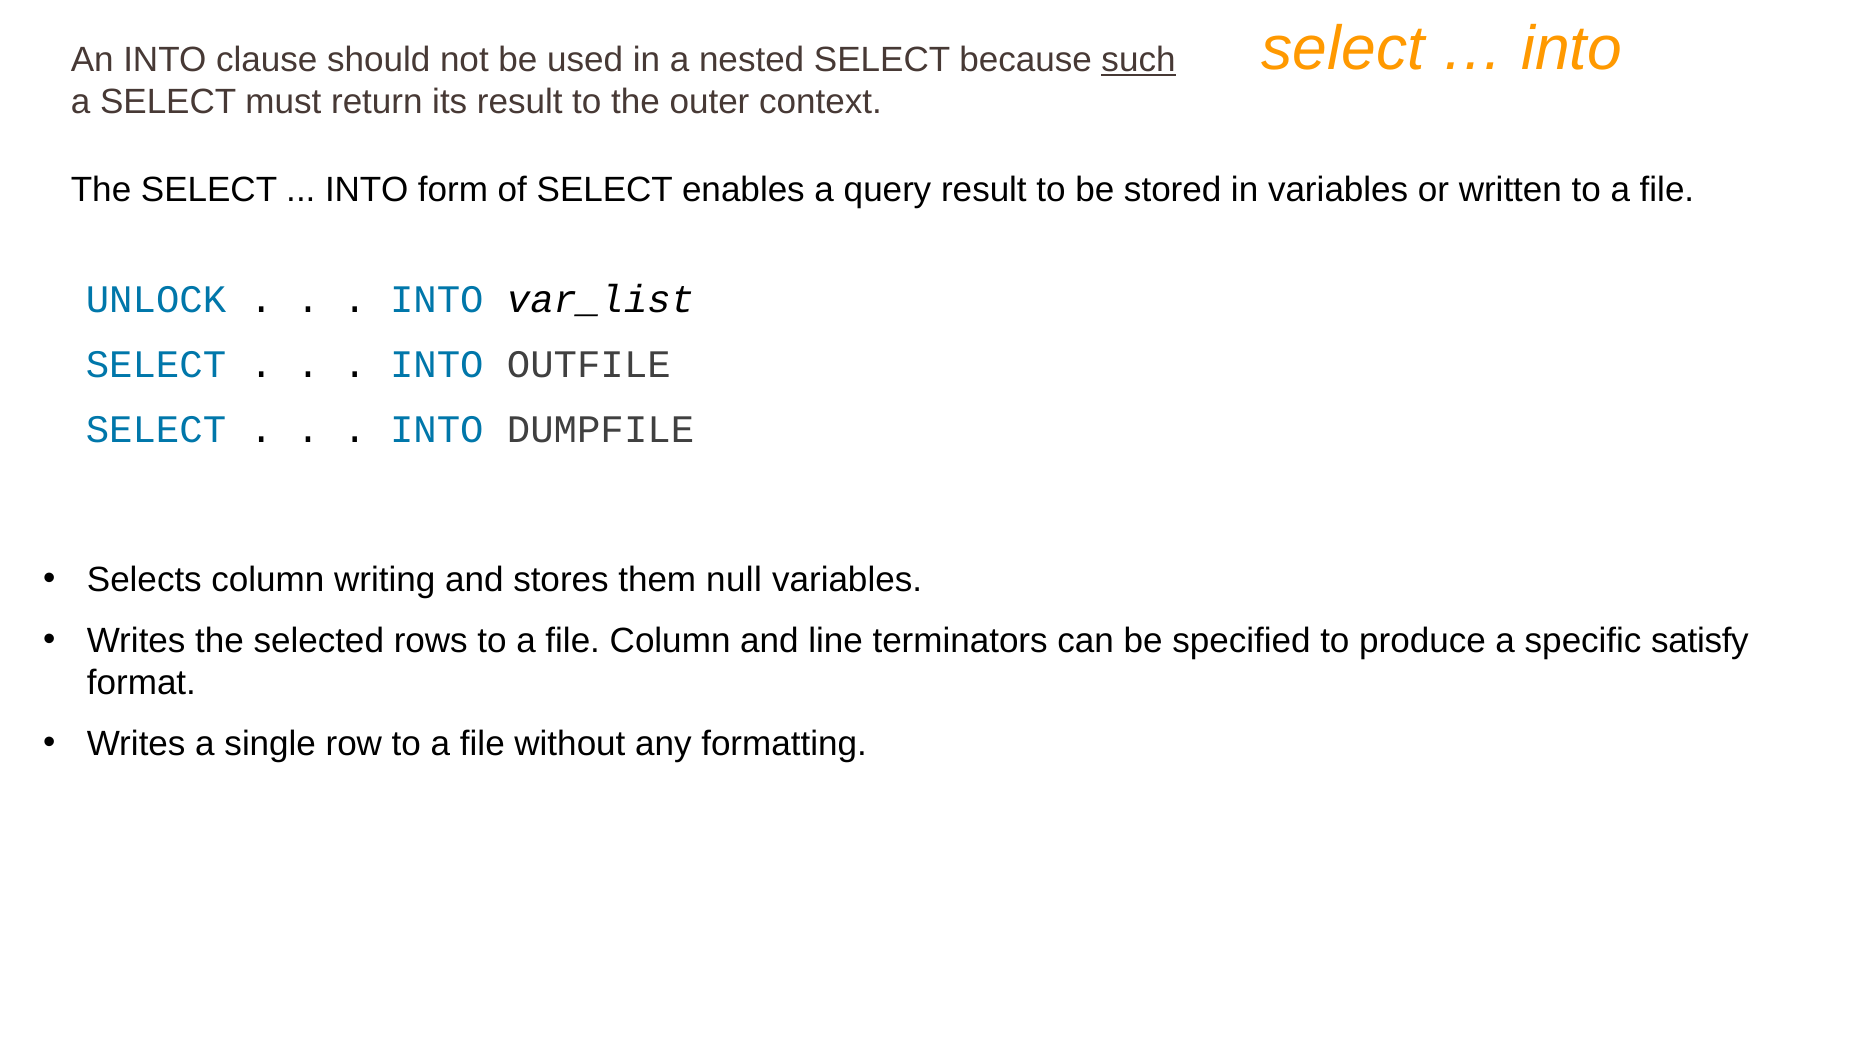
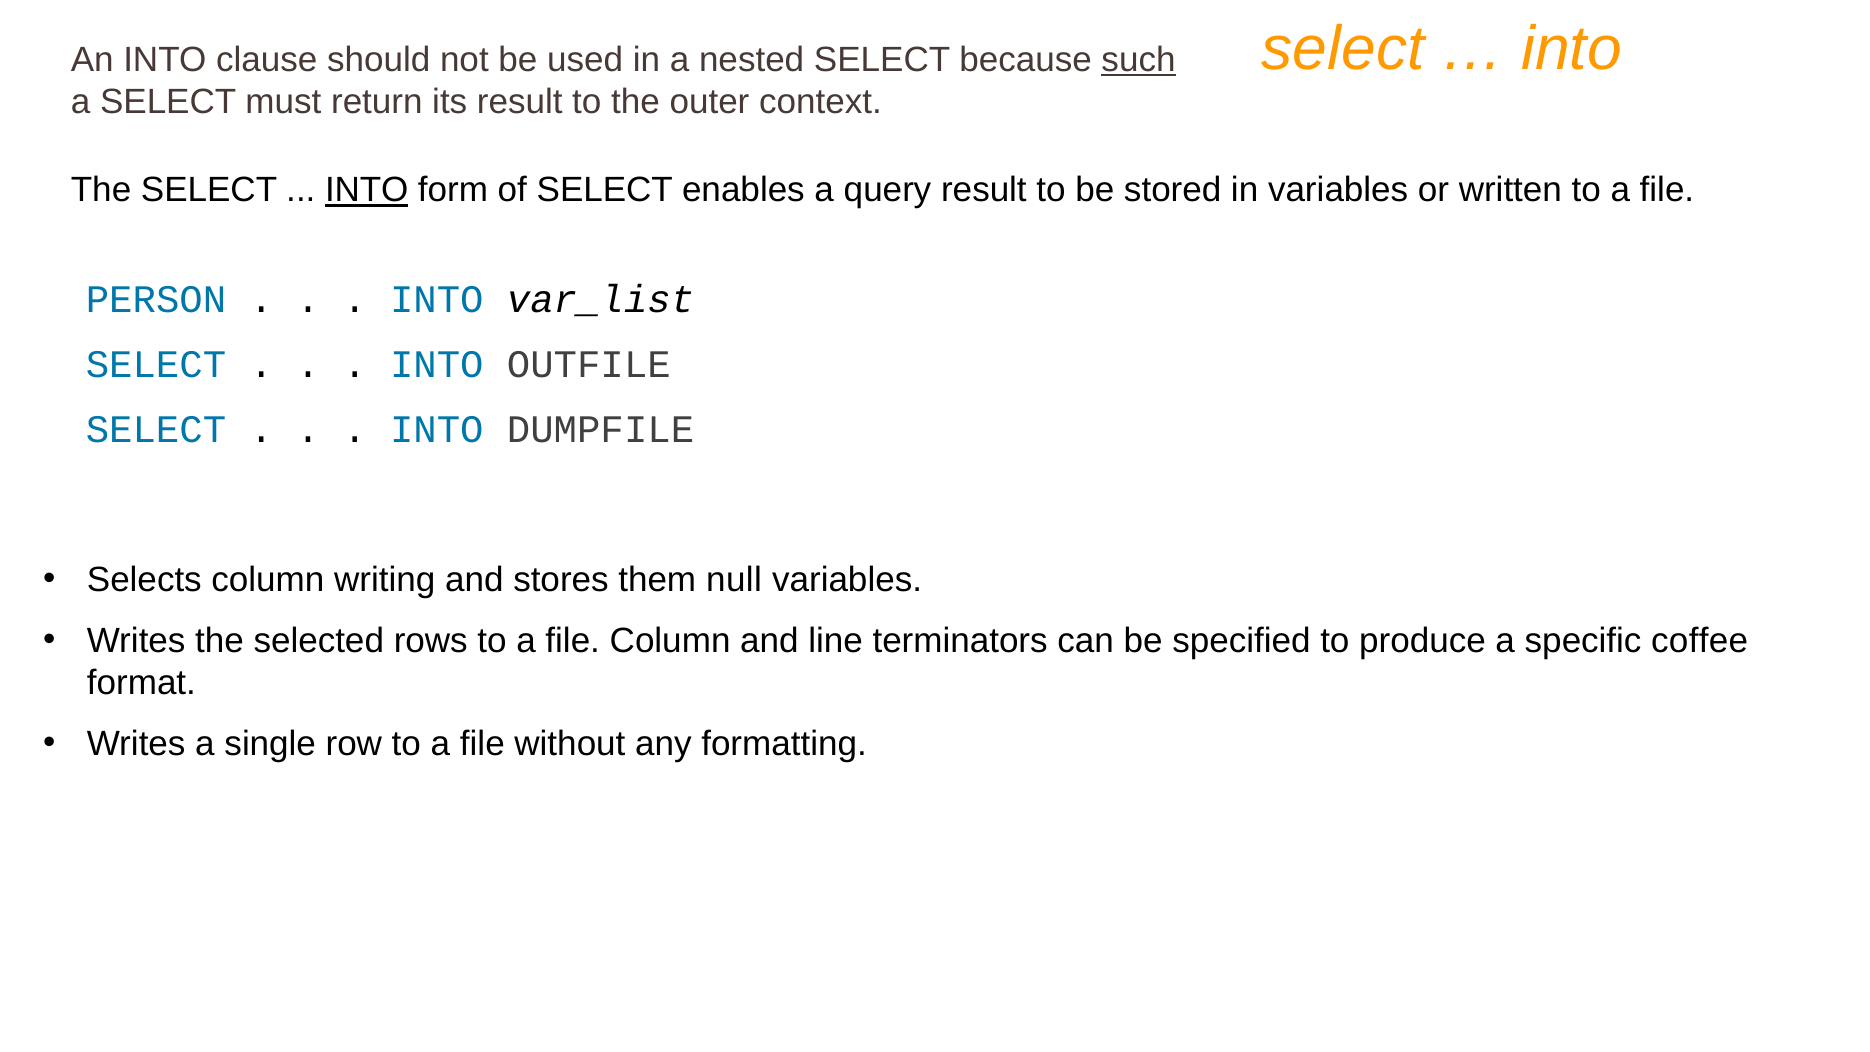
INTO at (367, 190) underline: none -> present
UNLOCK: UNLOCK -> PERSON
satisfy: satisfy -> coffee
